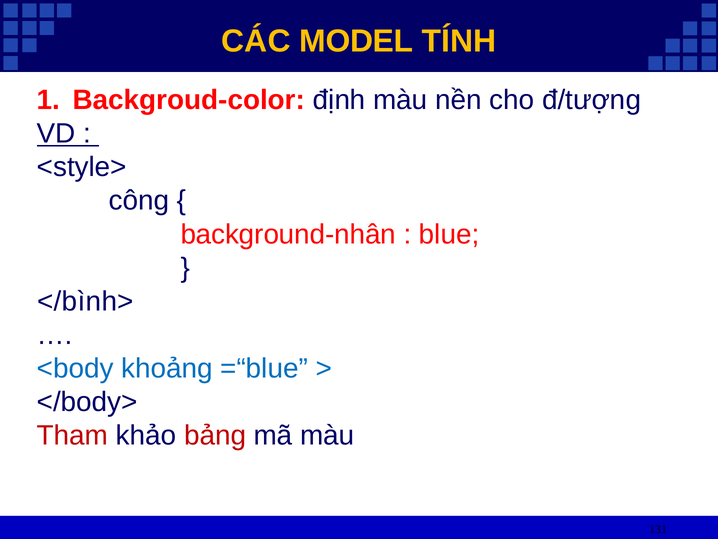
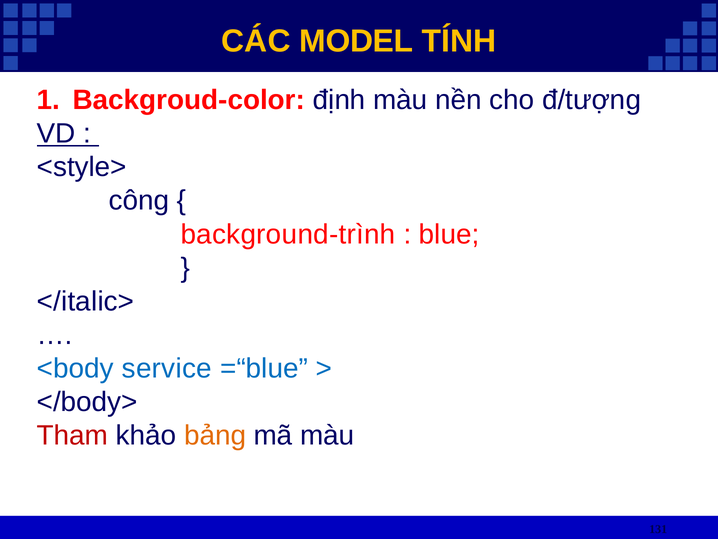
background-nhân: background-nhân -> background-trình
</bình>: </bình> -> </italic>
khoảng: khoảng -> service
bảng colour: red -> orange
